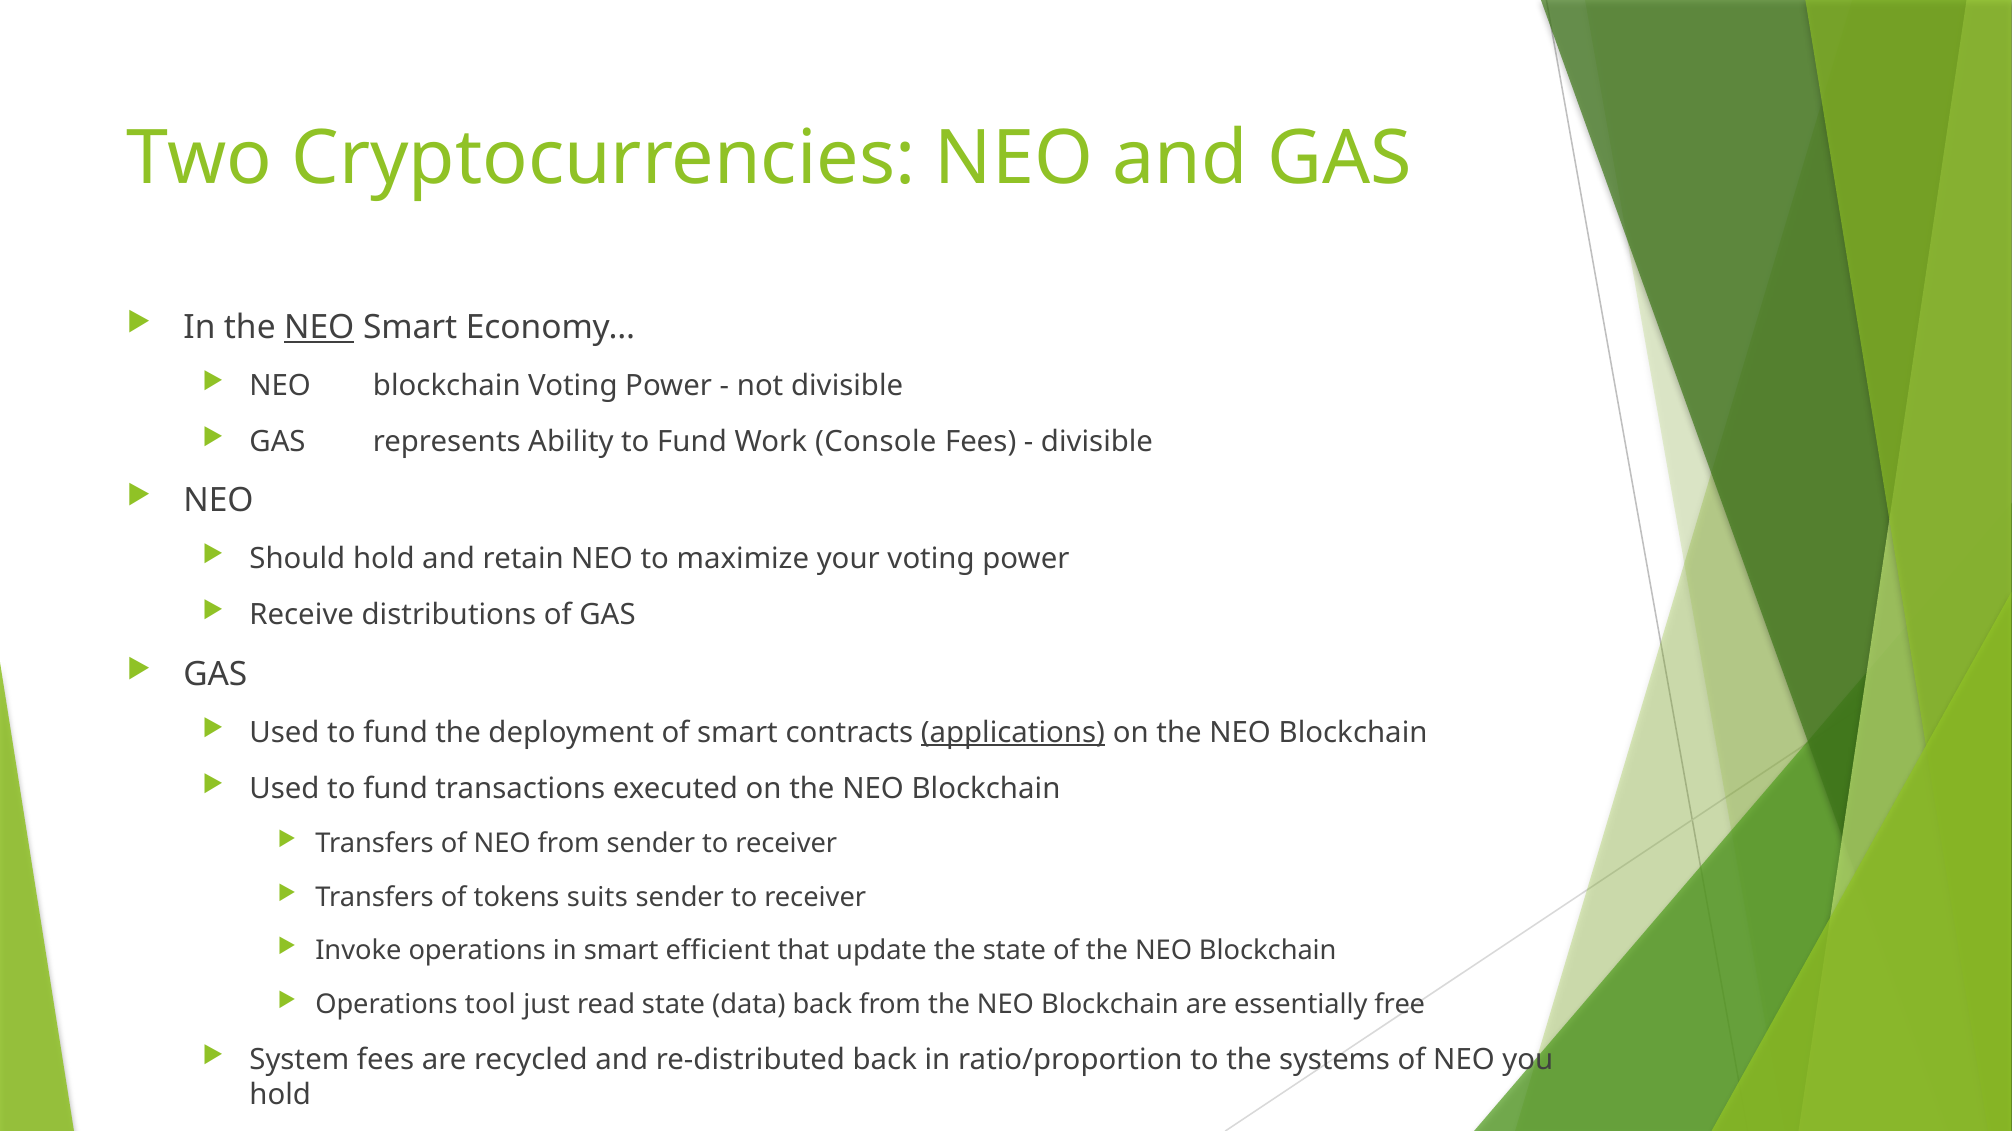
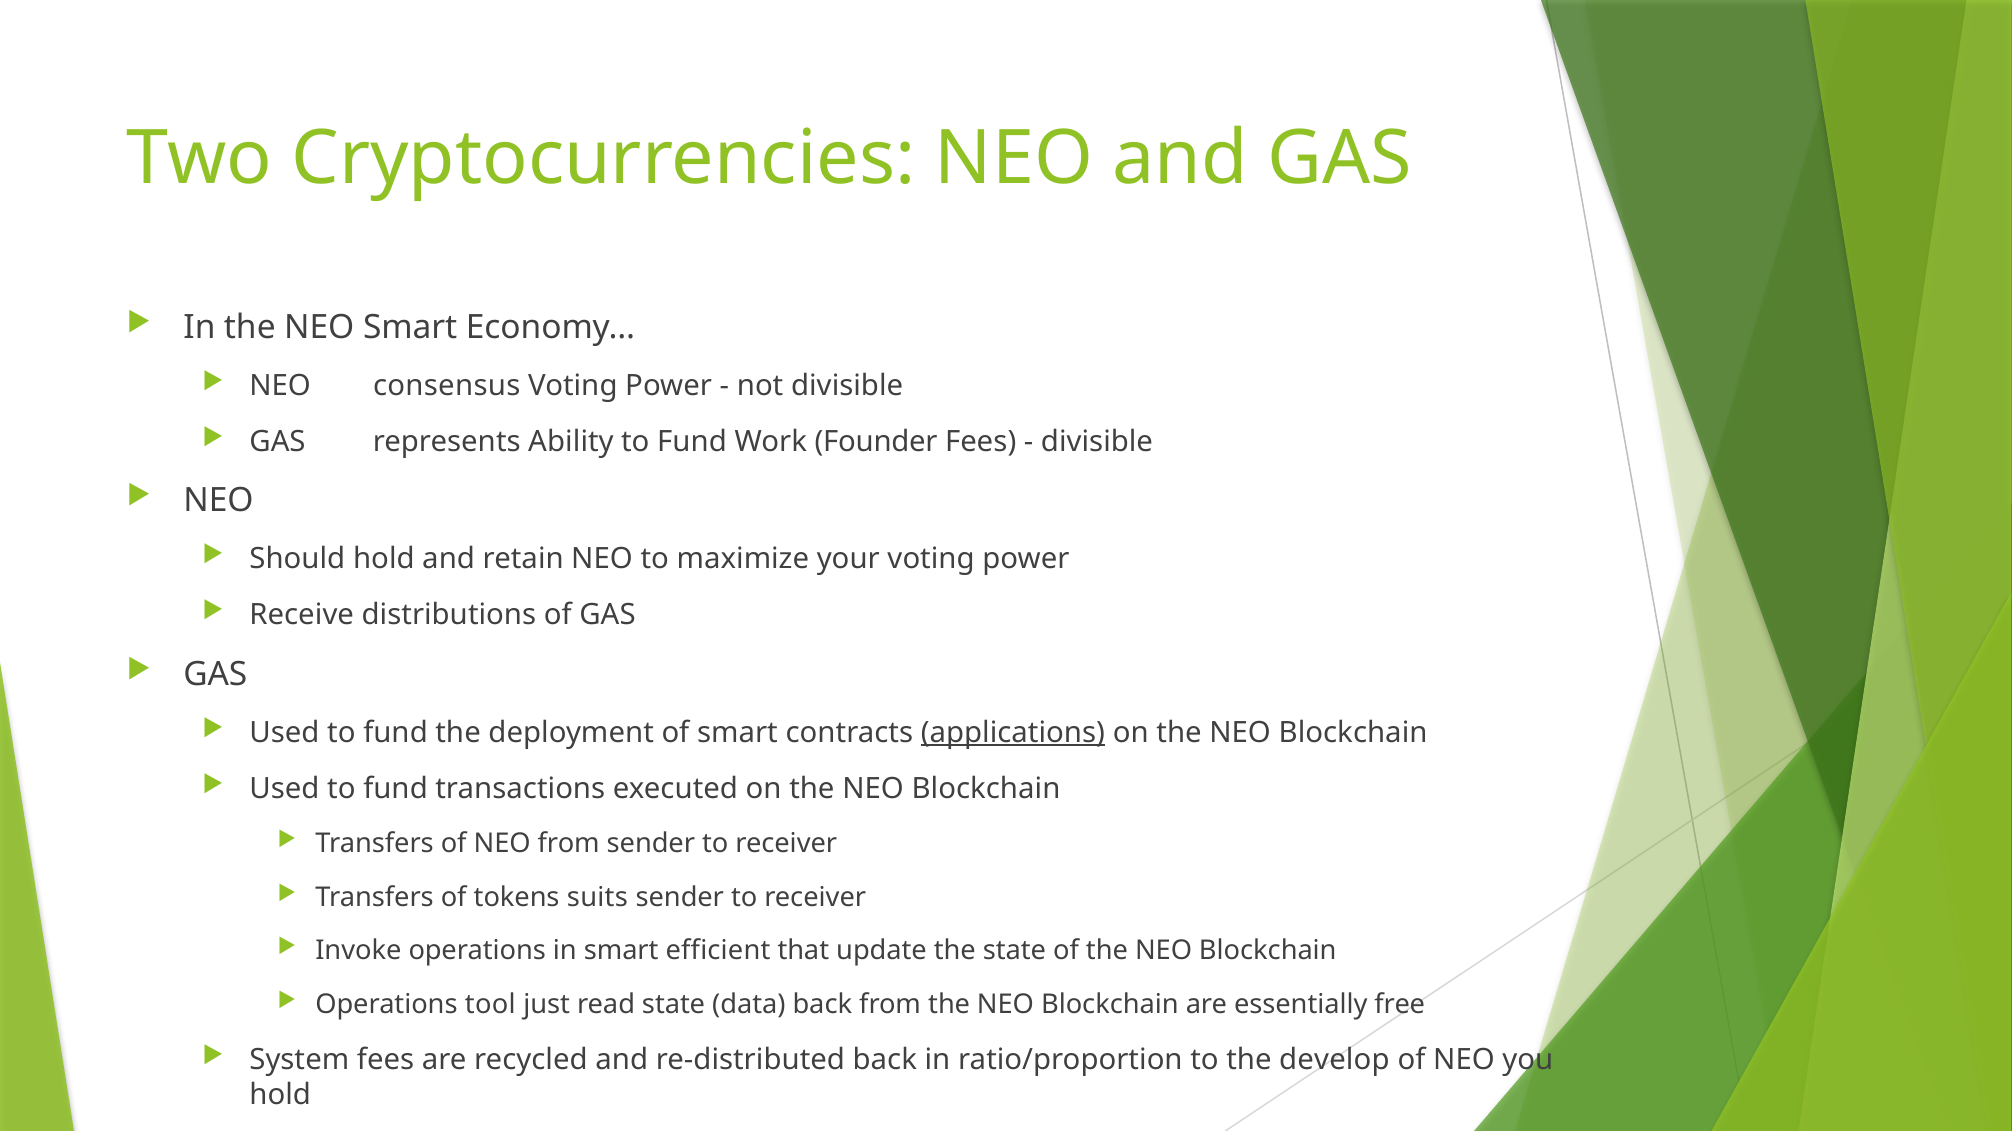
NEO at (319, 327) underline: present -> none
blockchain at (447, 386): blockchain -> consensus
Console: Console -> Founder
systems: systems -> develop
